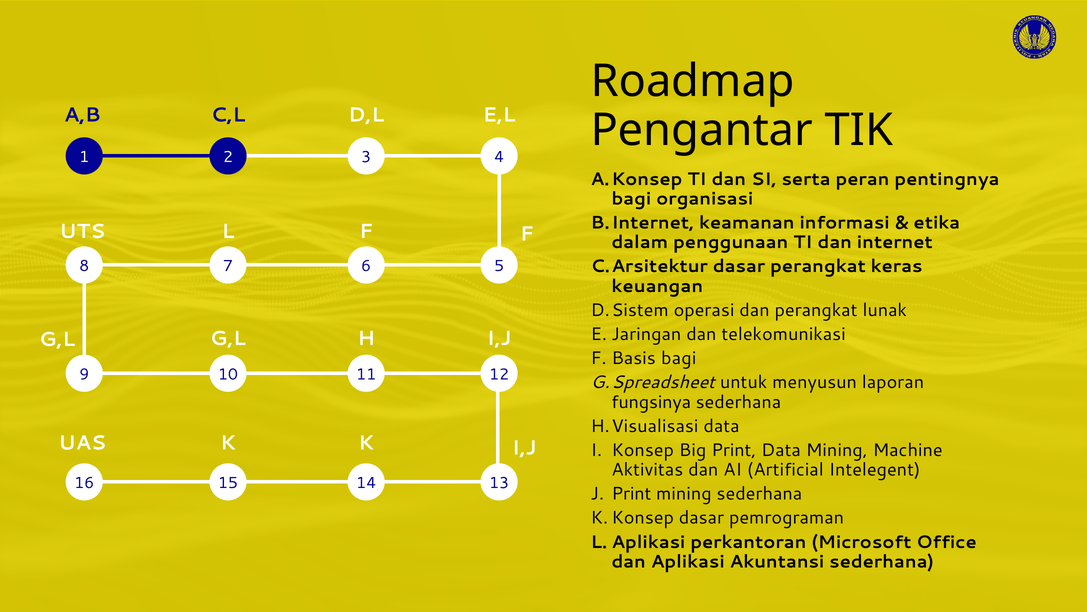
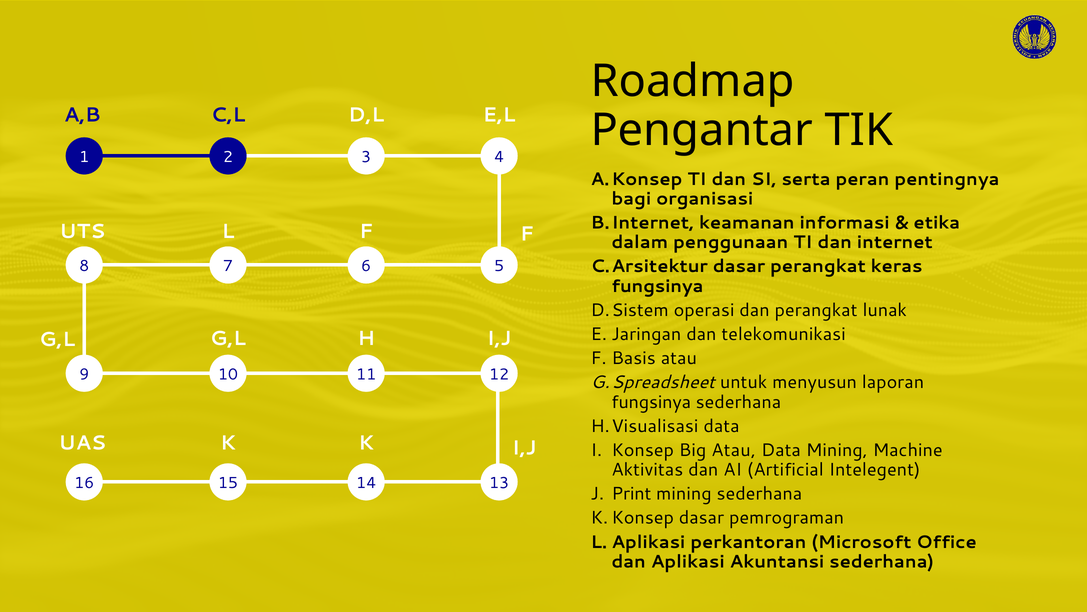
keuangan at (657, 286): keuangan -> fungsinya
Basis bagi: bagi -> atau
Big Print: Print -> Atau
